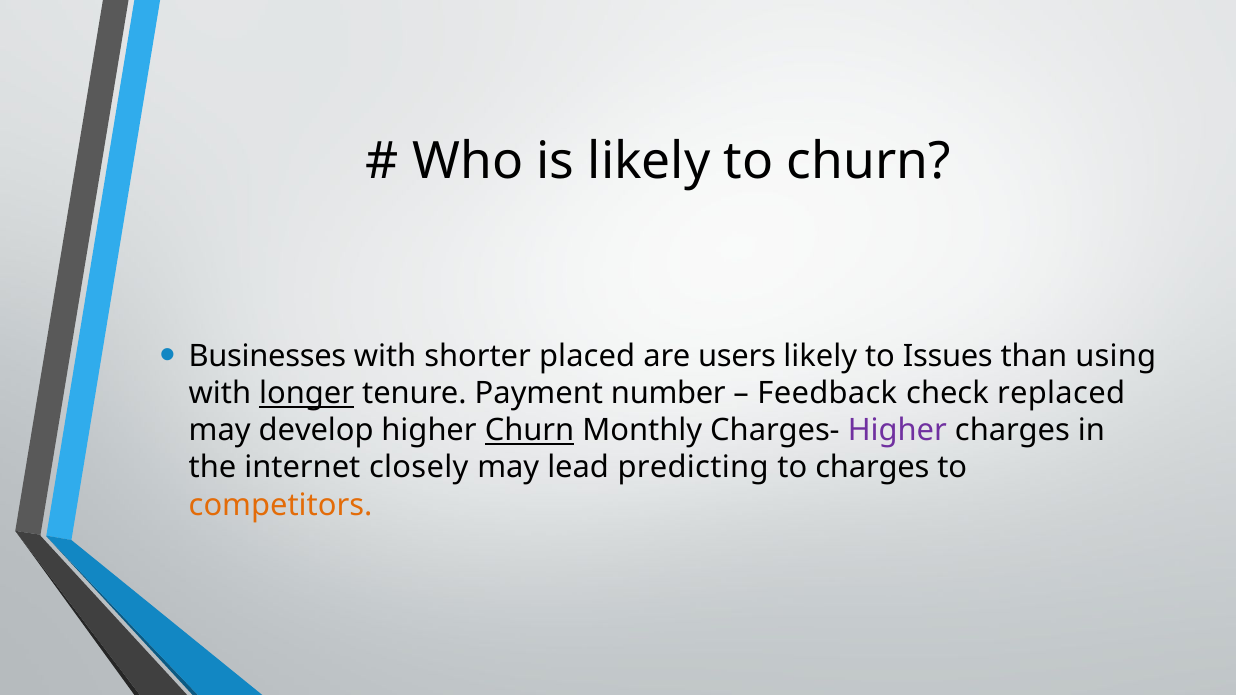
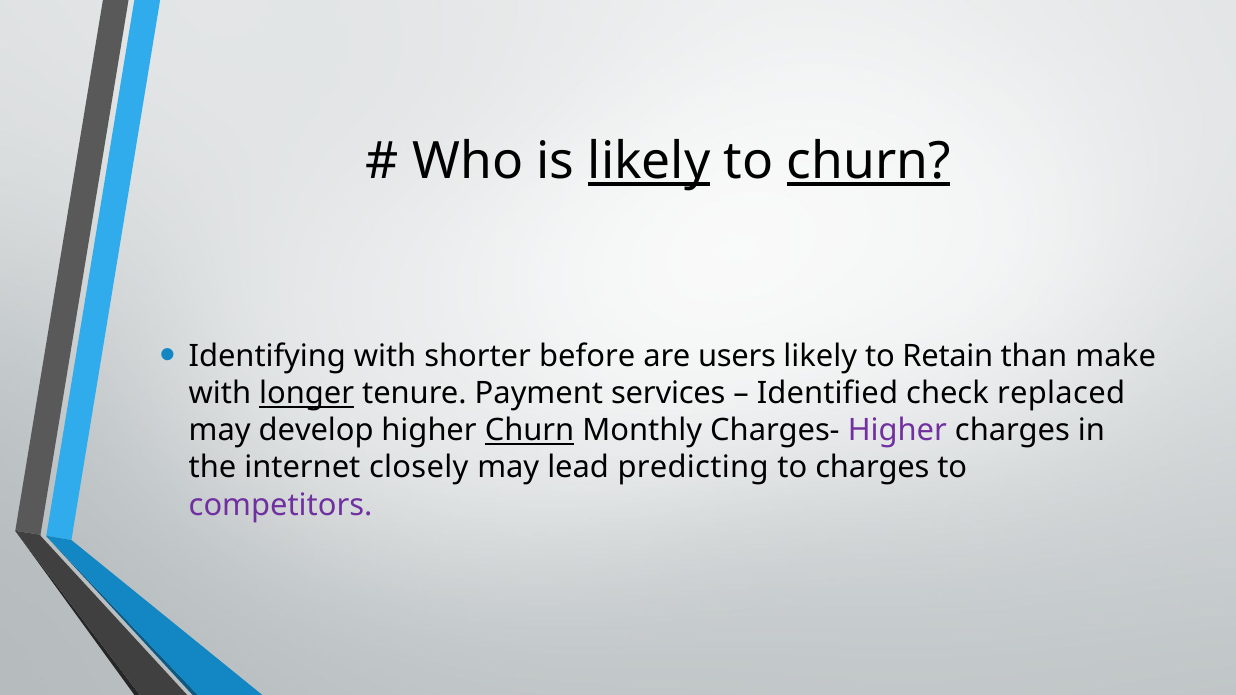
likely at (649, 162) underline: none -> present
churn at (869, 162) underline: none -> present
Businesses: Businesses -> Identifying
placed: placed -> before
Issues: Issues -> Retain
using: using -> make
number: number -> services
Feedback: Feedback -> Identified
competitors colour: orange -> purple
